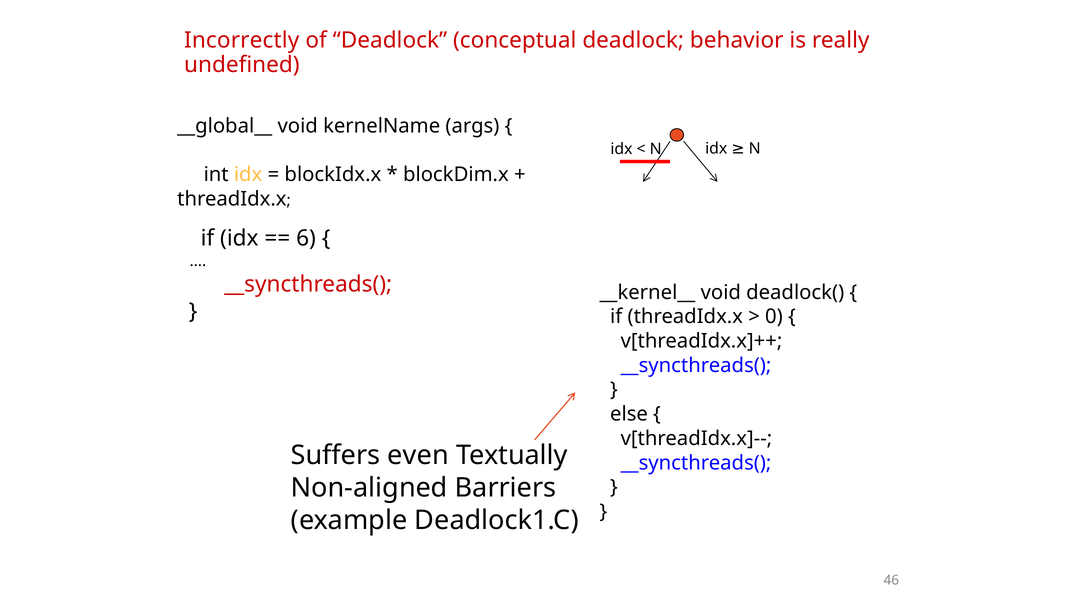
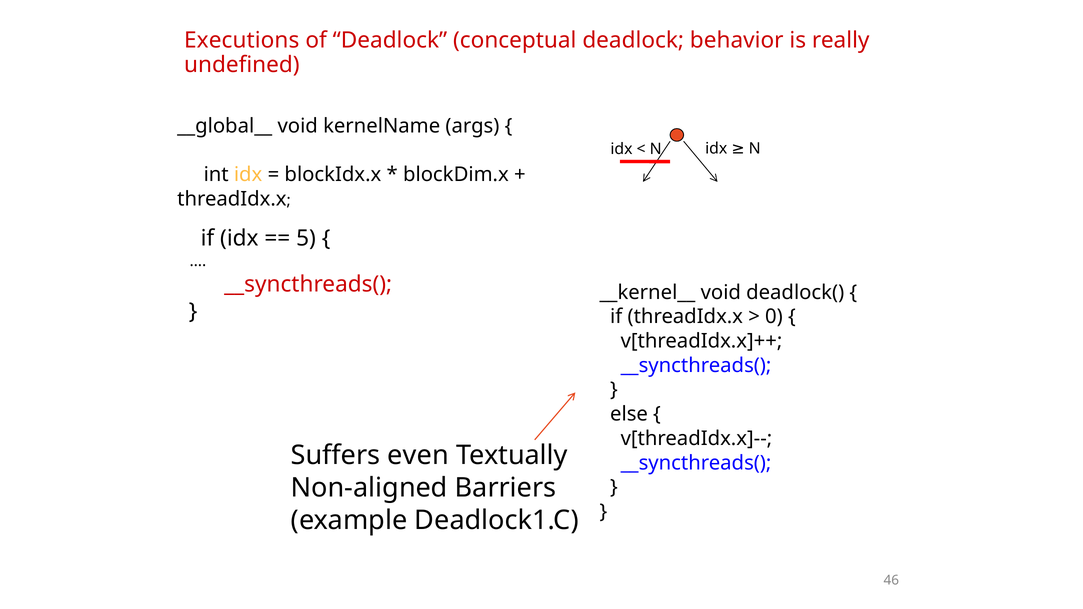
Incorrectly: Incorrectly -> Executions
6: 6 -> 5
